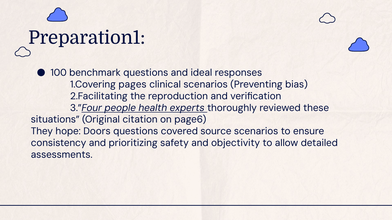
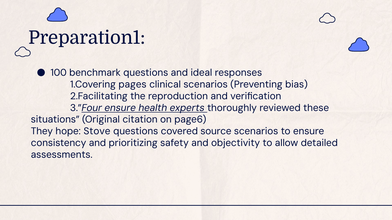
3.”Four people: people -> ensure
Doors: Doors -> Stove
